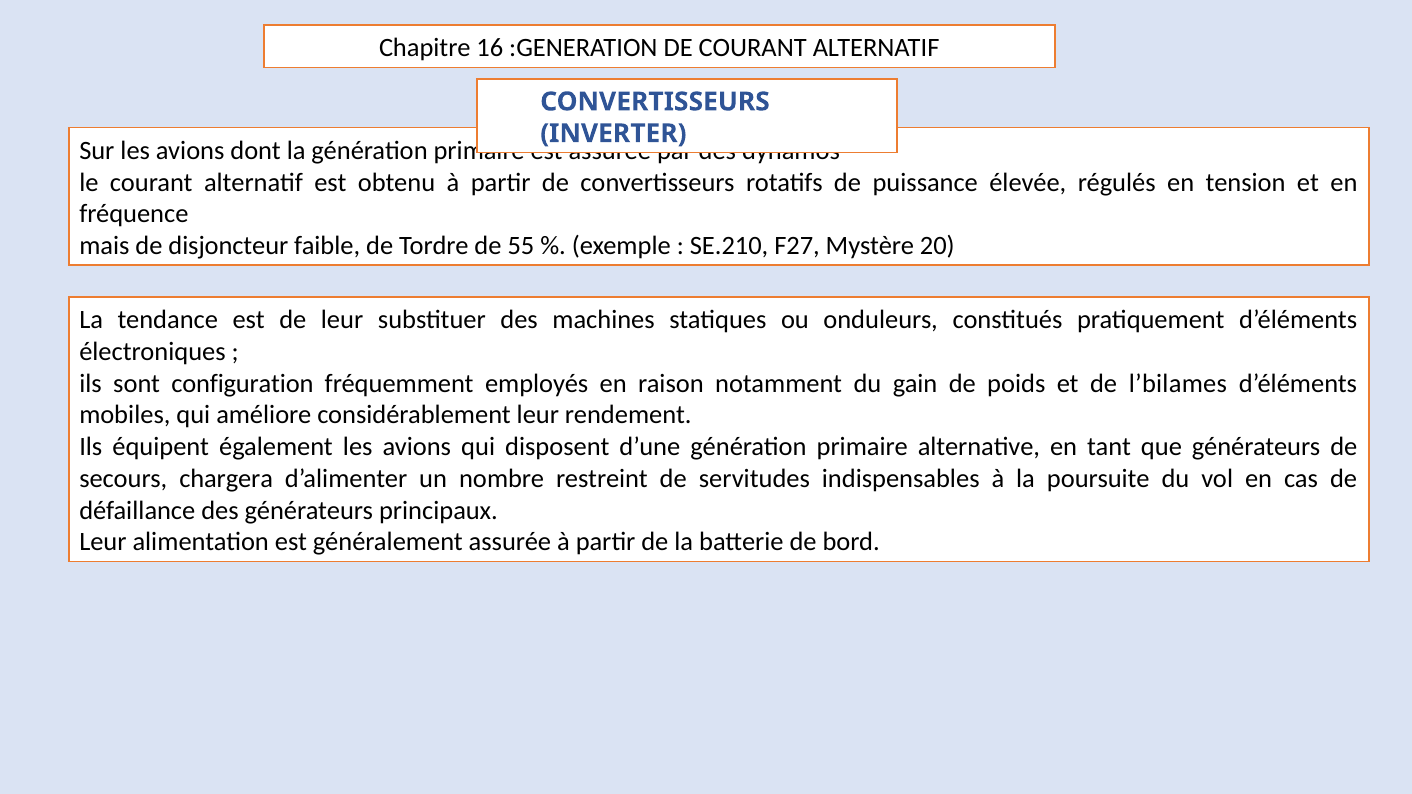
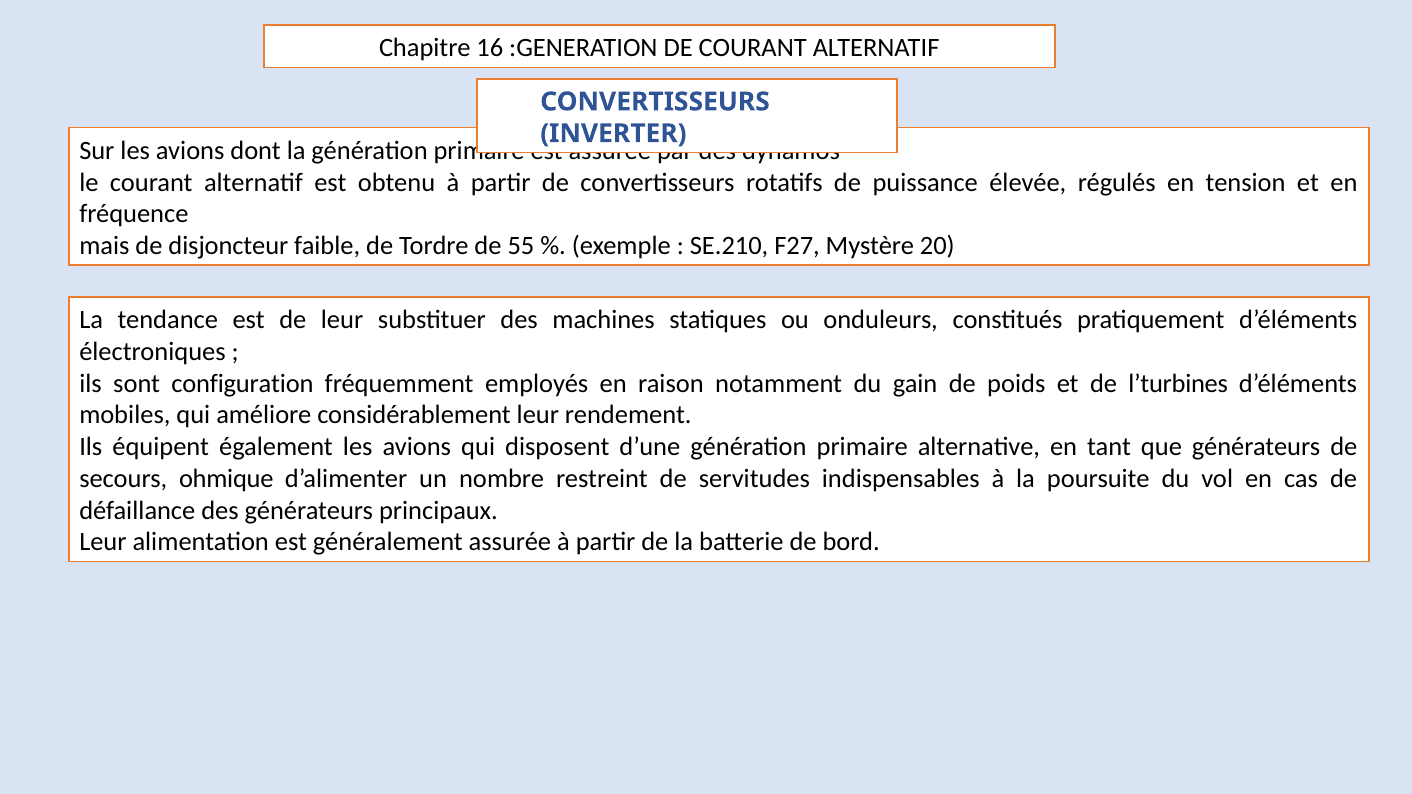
l’bilames: l’bilames -> l’turbines
chargera: chargera -> ohmique
